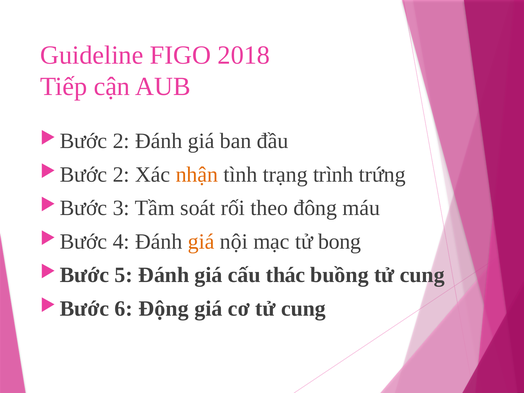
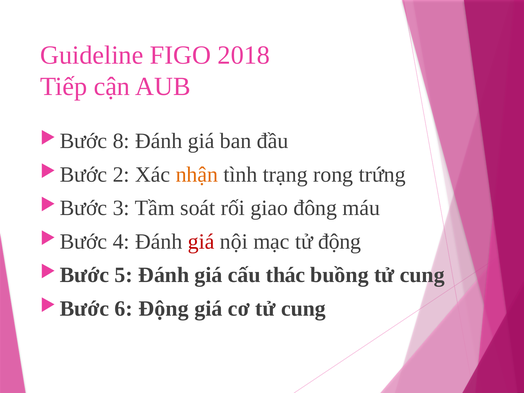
2 at (121, 141): 2 -> 8
trình: trình -> rong
theo: theo -> giao
giá at (201, 242) colour: orange -> red
tử bong: bong -> động
